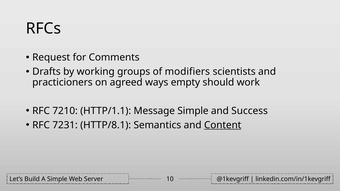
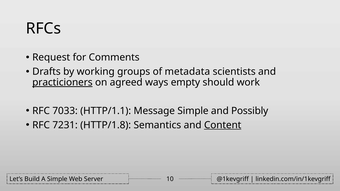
modifiers: modifiers -> metadata
practicioners underline: none -> present
7210: 7210 -> 7033
Success: Success -> Possibly
HTTP/8.1: HTTP/8.1 -> HTTP/1.8
